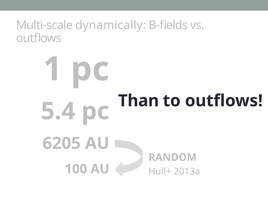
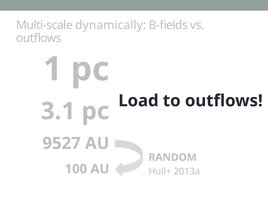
Than: Than -> Load
5.4: 5.4 -> 3.1
6205: 6205 -> 9527
